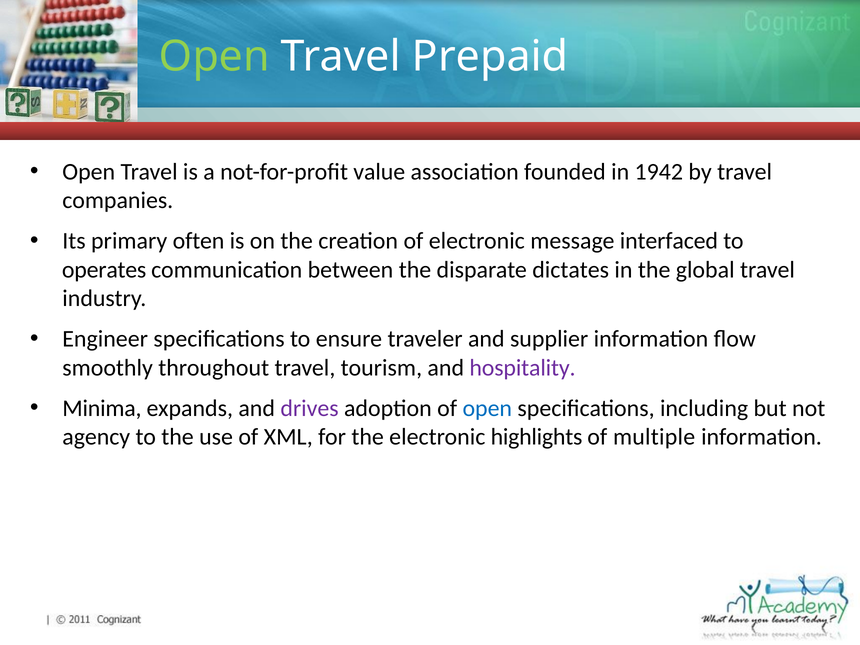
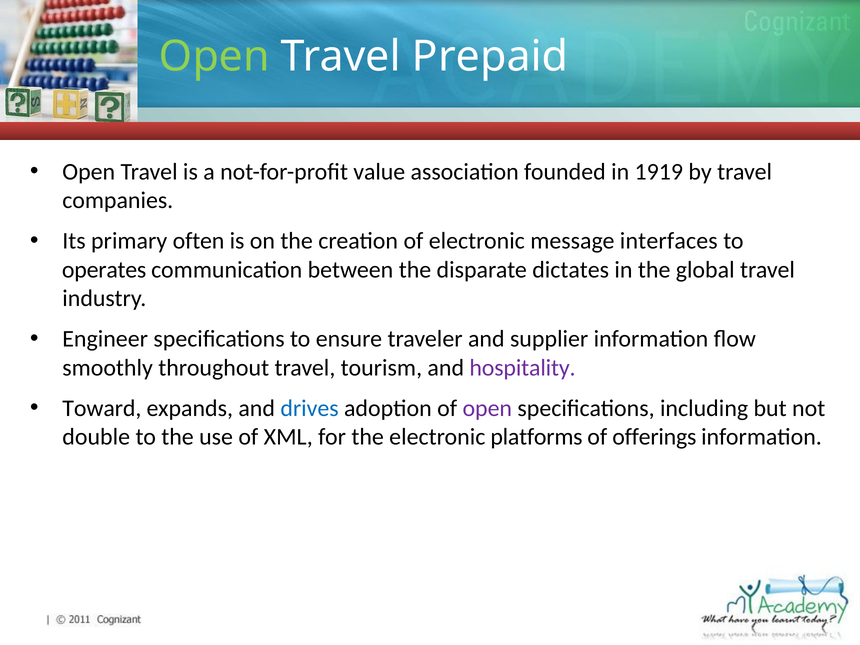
1942: 1942 -> 1919
interfaced: interfaced -> interfaces
Minima: Minima -> Toward
drives colour: purple -> blue
open at (487, 408) colour: blue -> purple
agency: agency -> double
highlights: highlights -> platforms
multiple: multiple -> offerings
